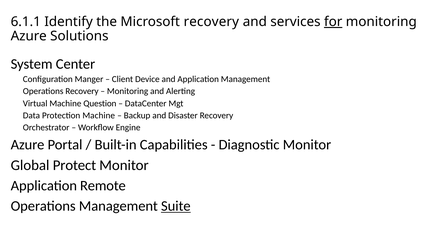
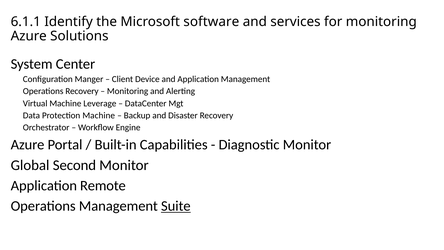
Microsoft recovery: recovery -> software
for underline: present -> none
Question: Question -> Leverage
Protect: Protect -> Second
